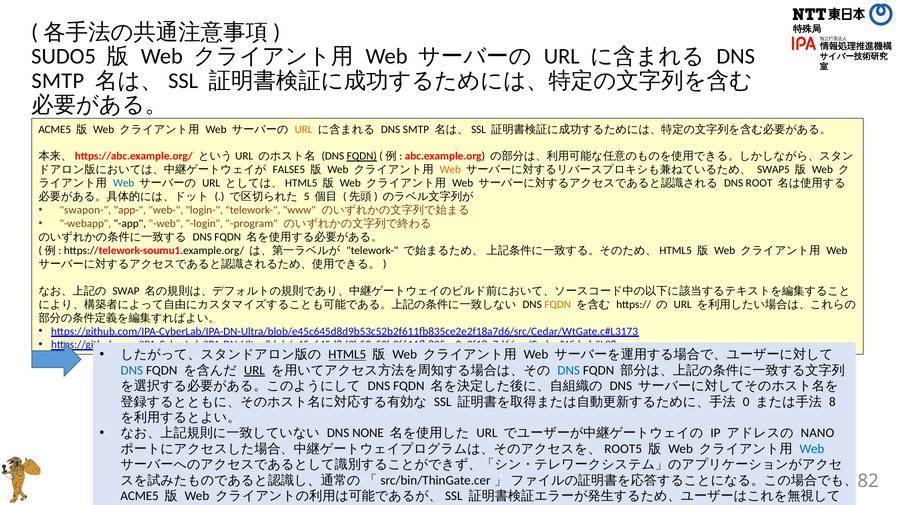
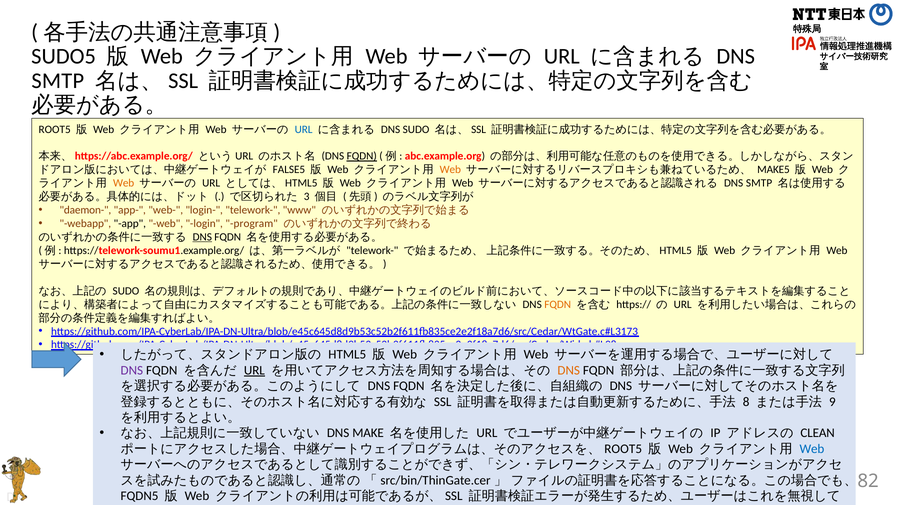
ACME5 at (55, 129): ACME5 -> ROOT5
URL at (304, 129) colour: orange -> blue
SMTP at (416, 129): SMTP -> SUDO
SWAP5: SWAP5 -> MAKE5
Web at (124, 183) colour: blue -> orange
ROOT at (759, 183): ROOT -> SMTP
5: 5 -> 3
swapon-: swapon- -> daemon-
DNS at (202, 237) underline: none -> present
SWAP at (126, 291): SWAP -> SUDO
HTML5 underline: present -> none
DNS at (132, 370) colour: blue -> purple
DNS at (569, 370) colour: blue -> orange
0: 0 -> 8
8: 8 -> 9
NONE: NONE -> MAKE
NANO: NANO -> CLEAN
ACME5 at (140, 496): ACME5 -> FQDN5
